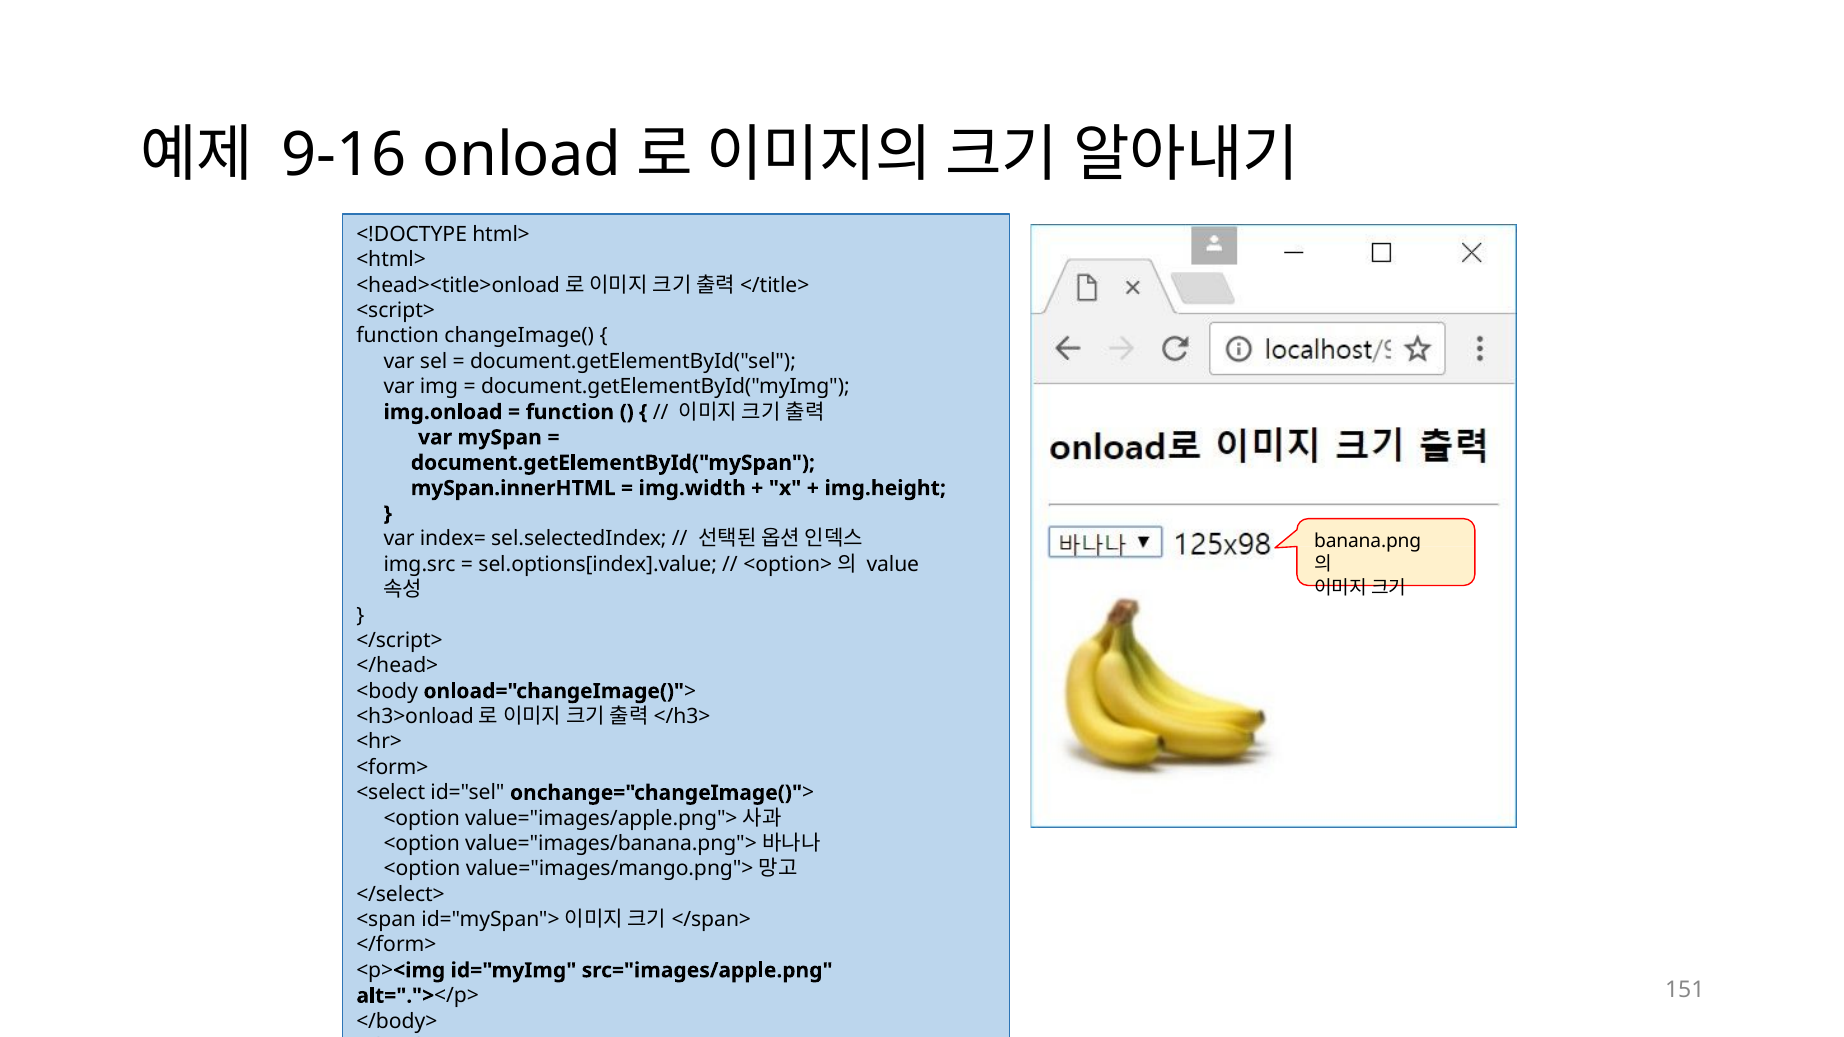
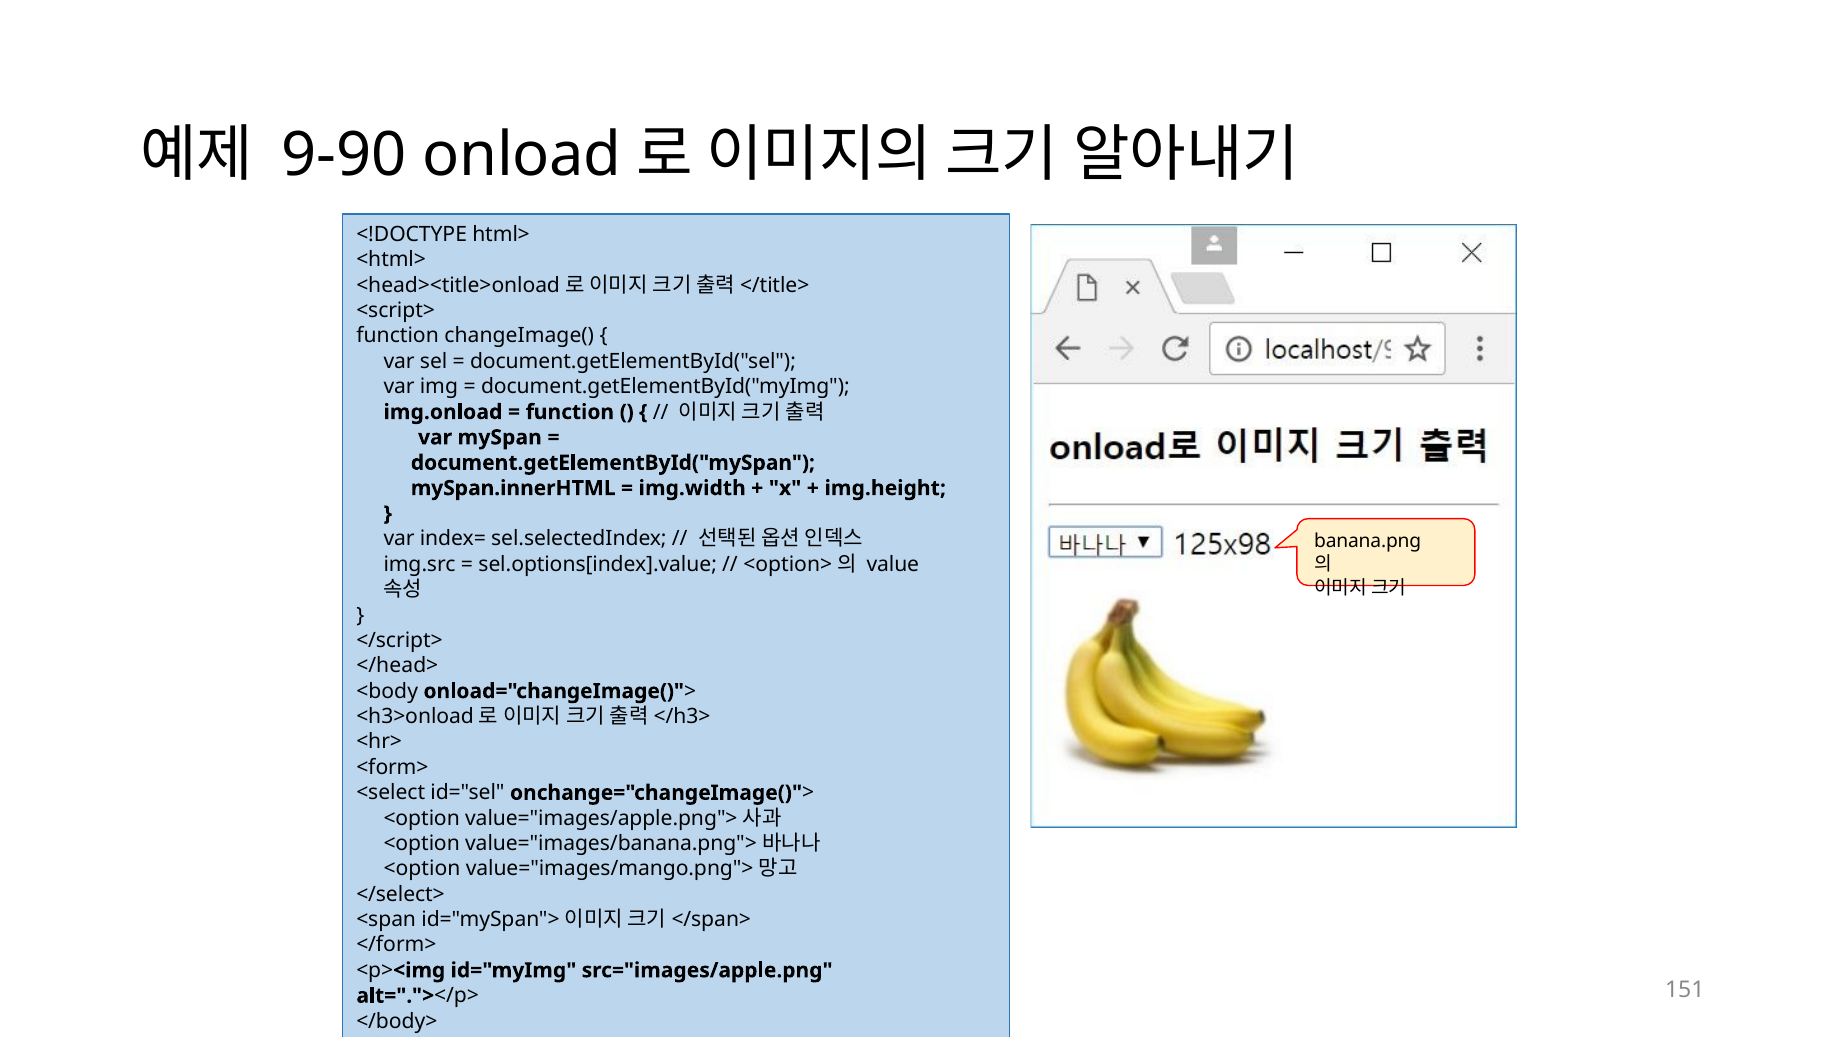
9-16: 9-16 -> 9-90
